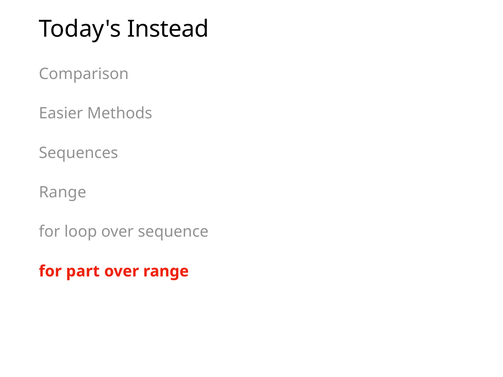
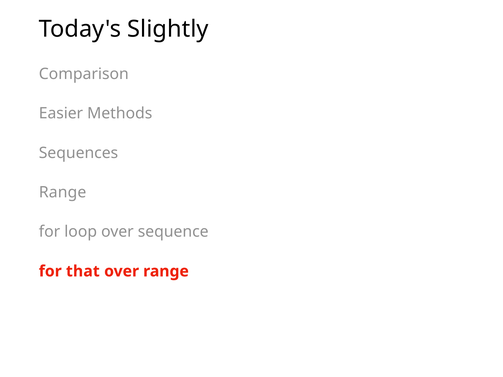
Instead: Instead -> Slightly
part: part -> that
